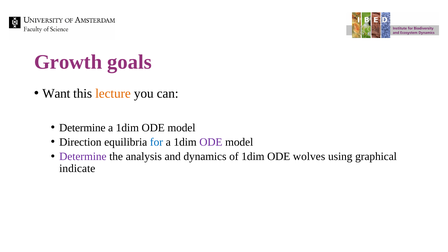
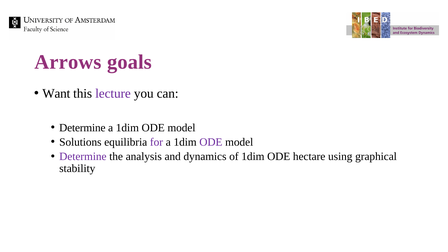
Growth: Growth -> Arrows
lecture colour: orange -> purple
Direction: Direction -> Solutions
for colour: blue -> purple
wolves: wolves -> hectare
indicate: indicate -> stability
